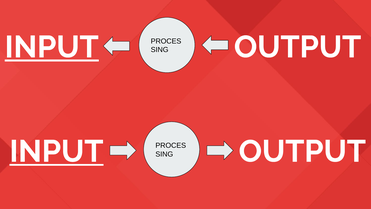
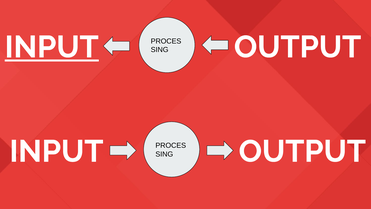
INPUT at (56, 151) underline: present -> none
